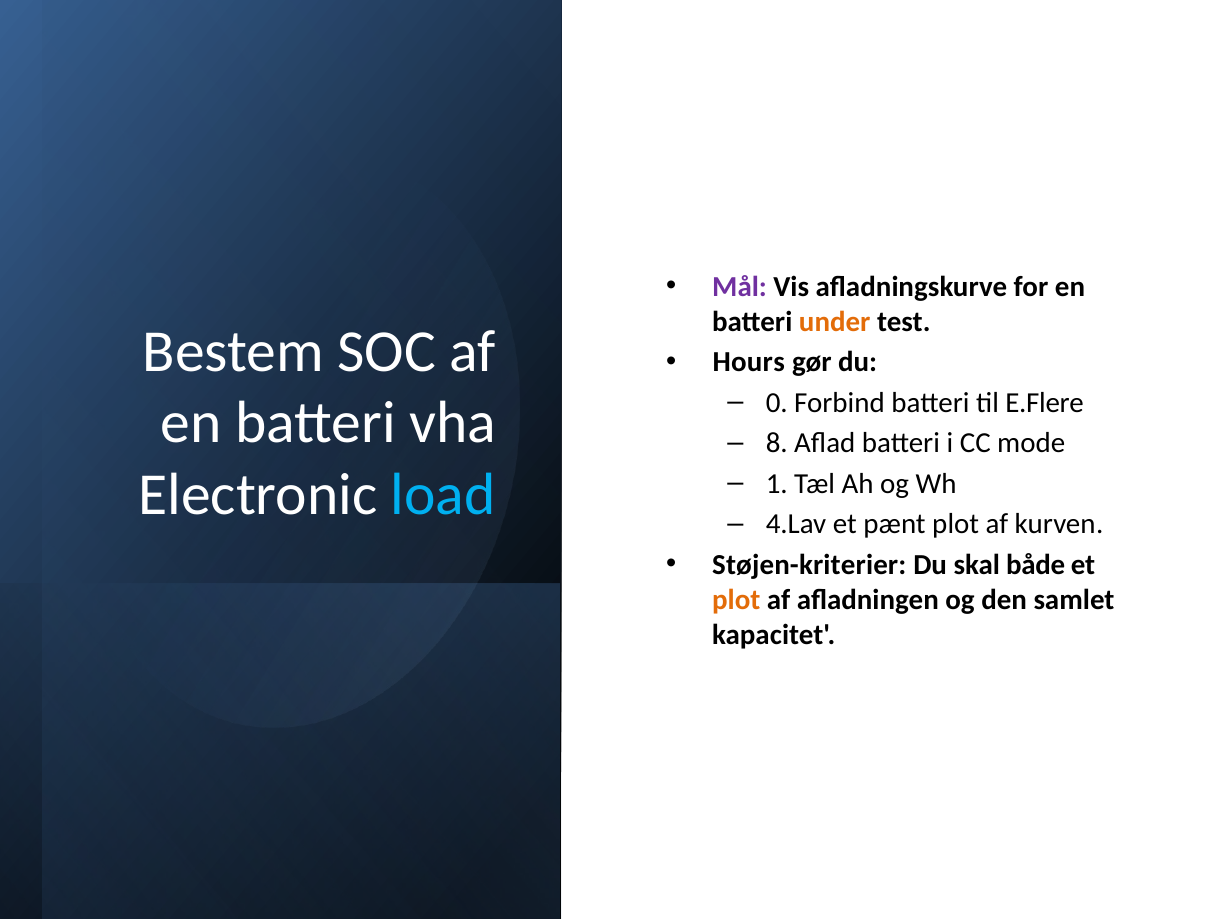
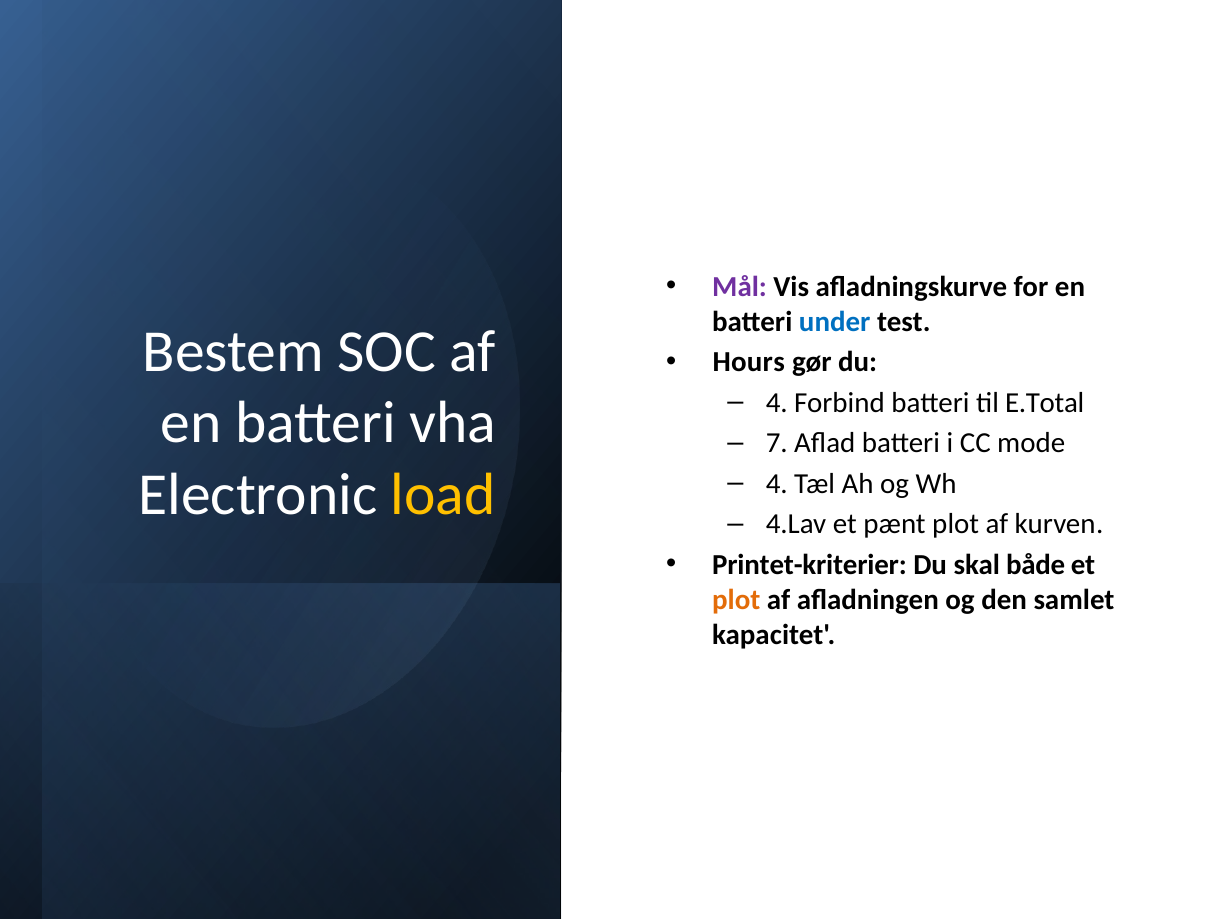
under colour: orange -> blue
0 at (777, 403): 0 -> 4
E.Flere: E.Flere -> E.Total
8: 8 -> 7
1 at (777, 484): 1 -> 4
load colour: light blue -> yellow
Støjen-kriterier: Støjen-kriterier -> Printet-kriterier
